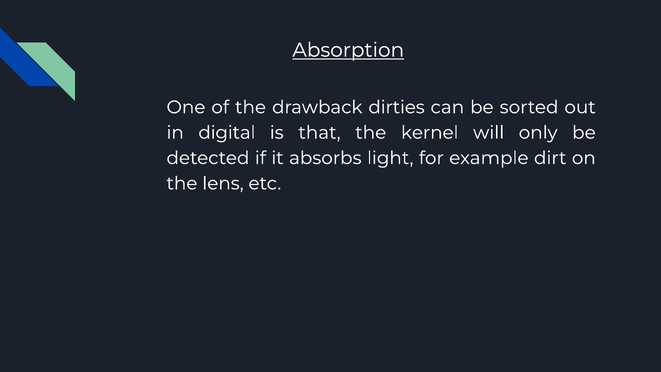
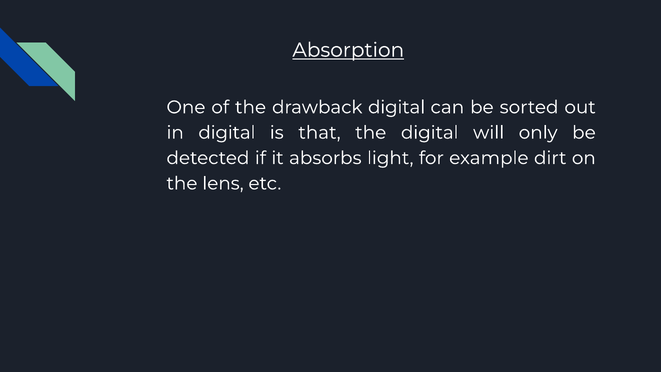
drawback dirties: dirties -> digital
the kernel: kernel -> digital
